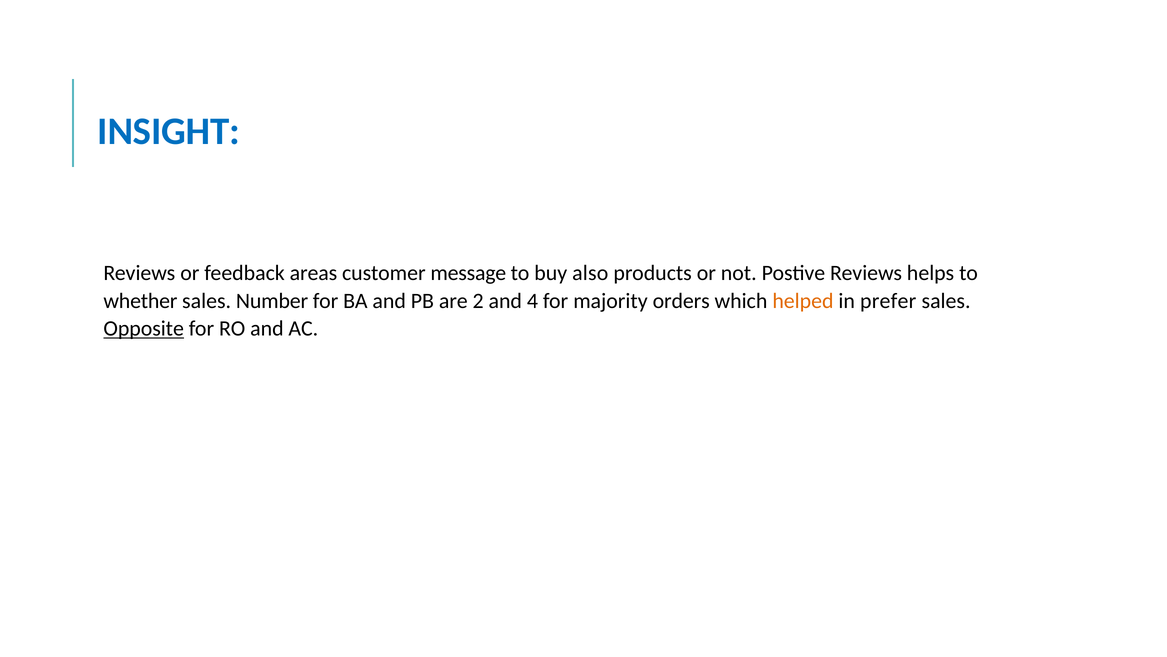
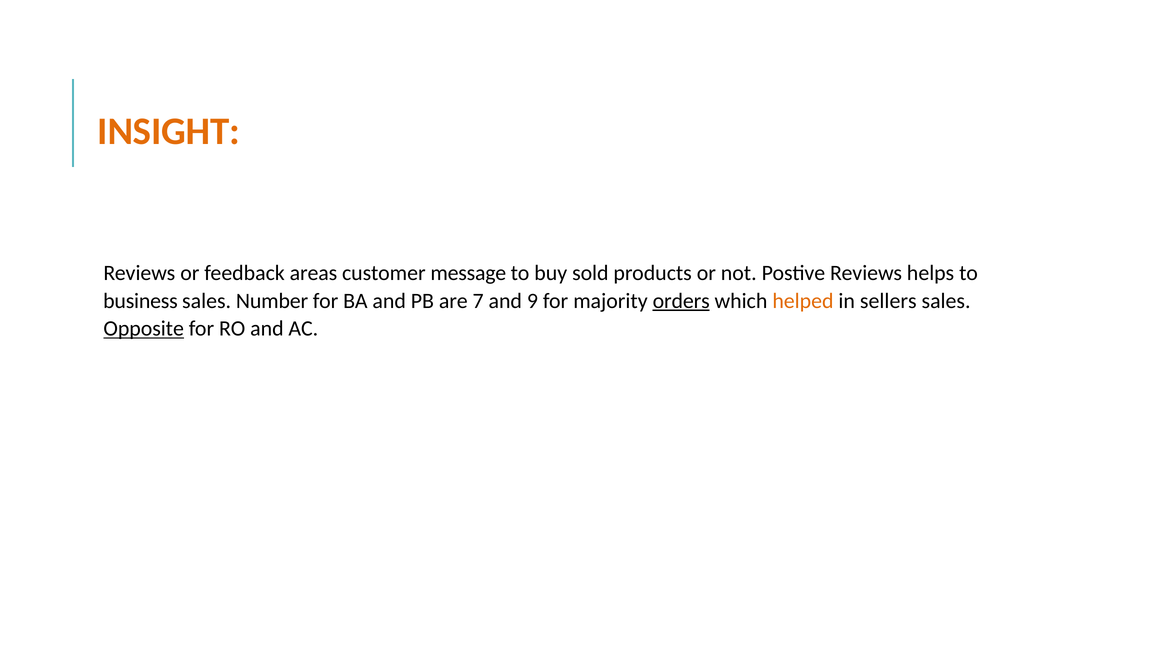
INSIGHT colour: blue -> orange
also: also -> sold
whether: whether -> business
2: 2 -> 7
4: 4 -> 9
orders underline: none -> present
prefer: prefer -> sellers
